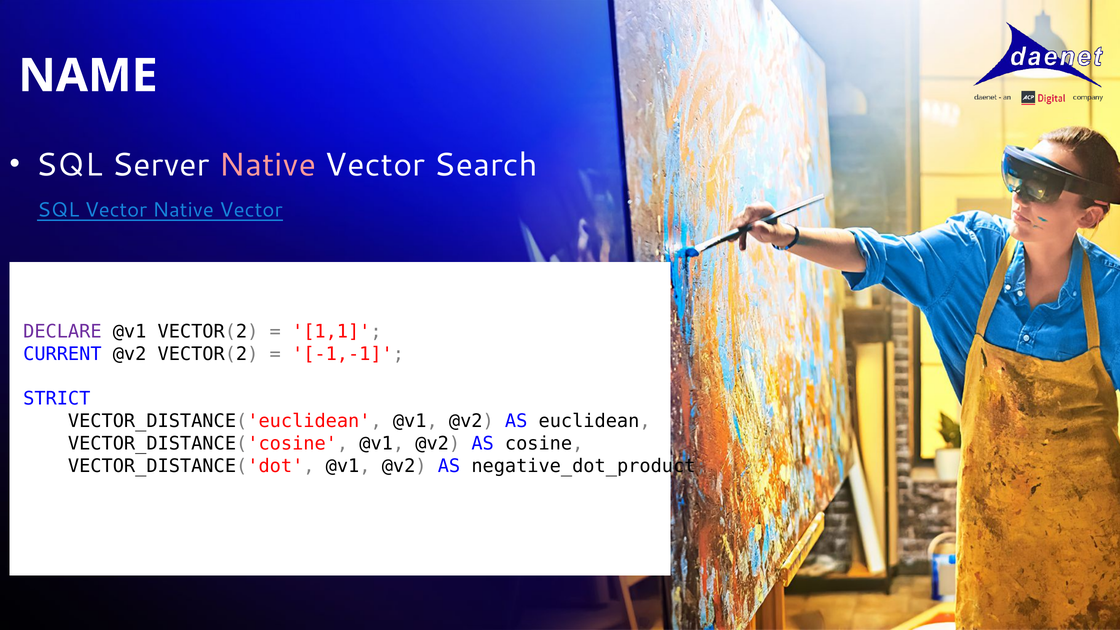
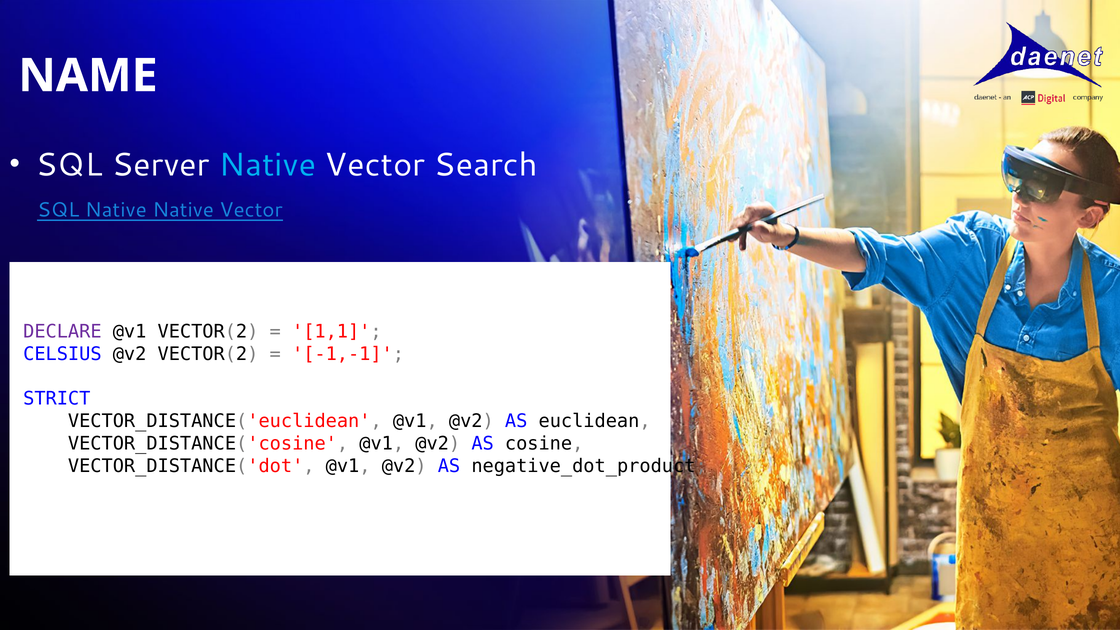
Native at (267, 165) colour: pink -> light blue
SQL Vector: Vector -> Native
CURRENT: CURRENT -> CELSIUS
